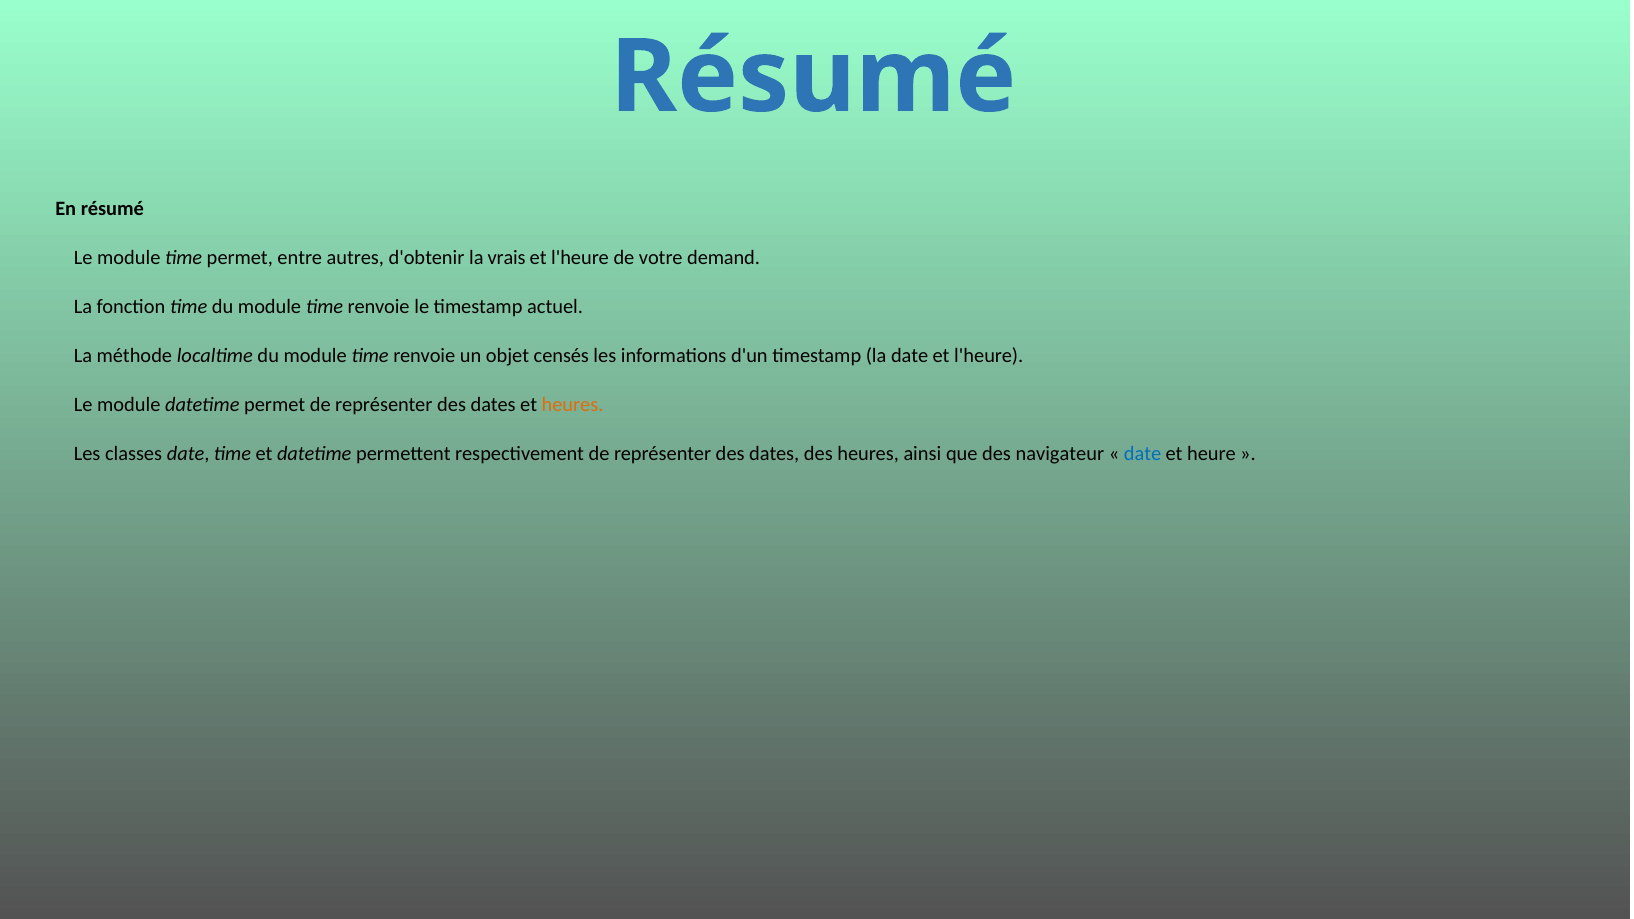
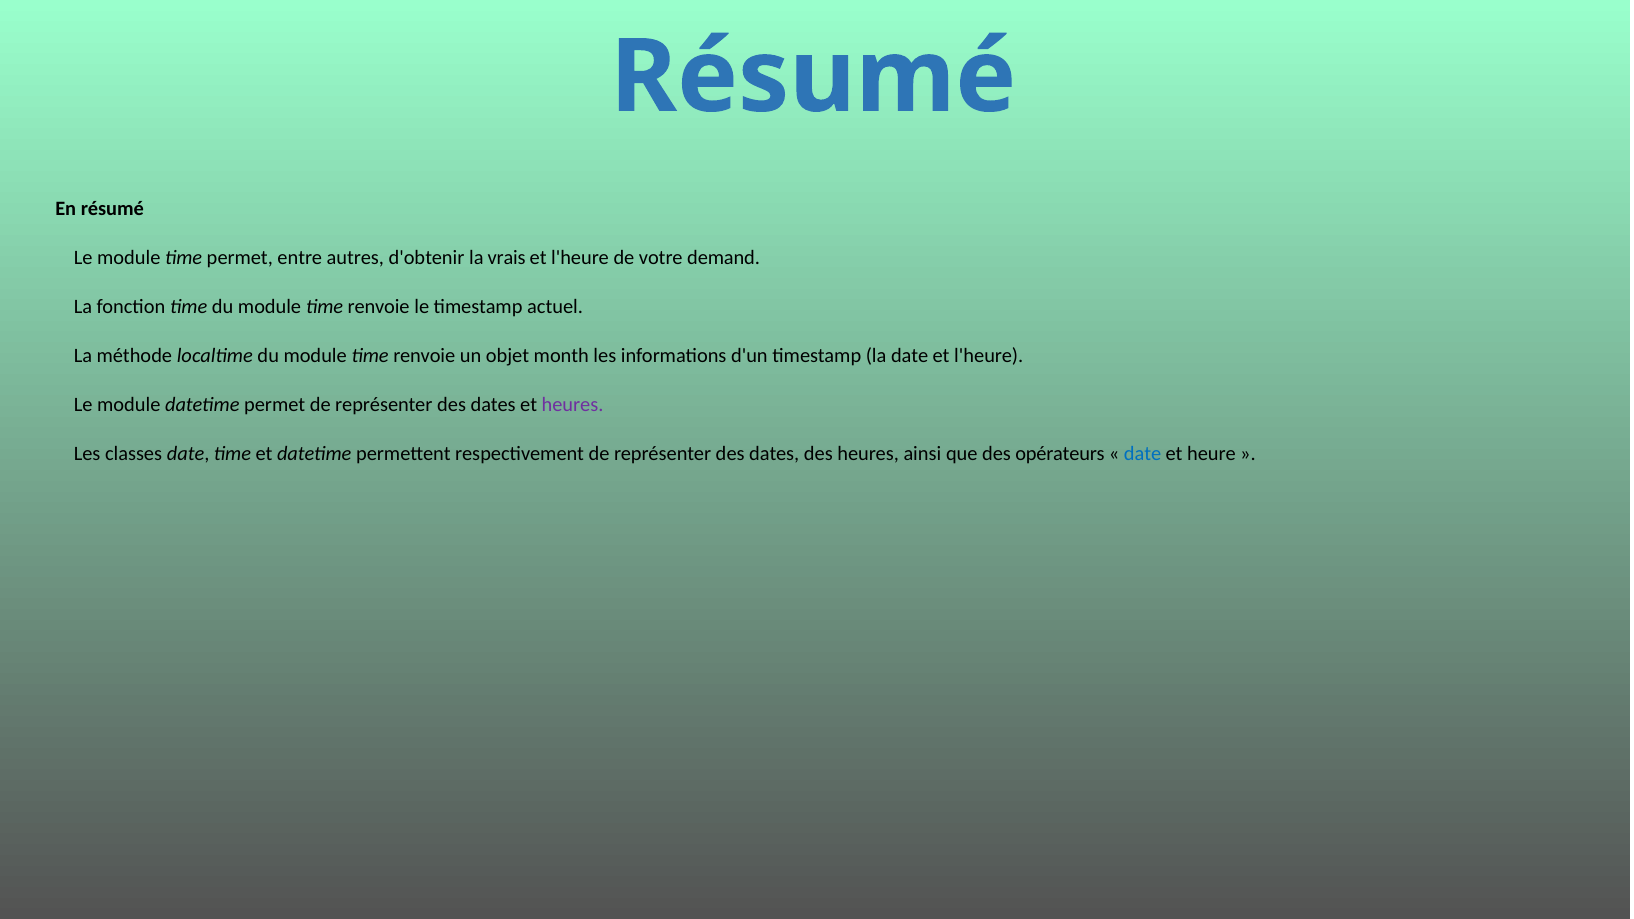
censés: censés -> month
heures at (573, 405) colour: orange -> purple
navigateur: navigateur -> opérateurs
